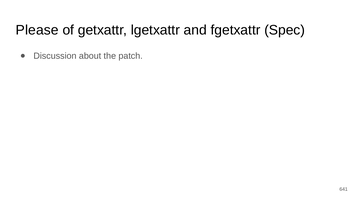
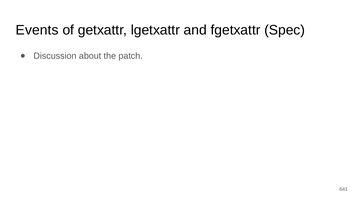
Please: Please -> Events
